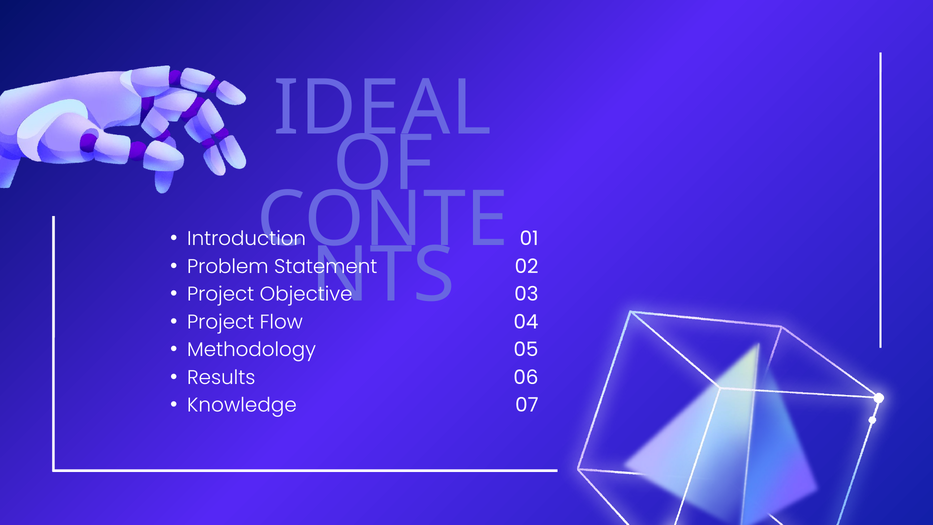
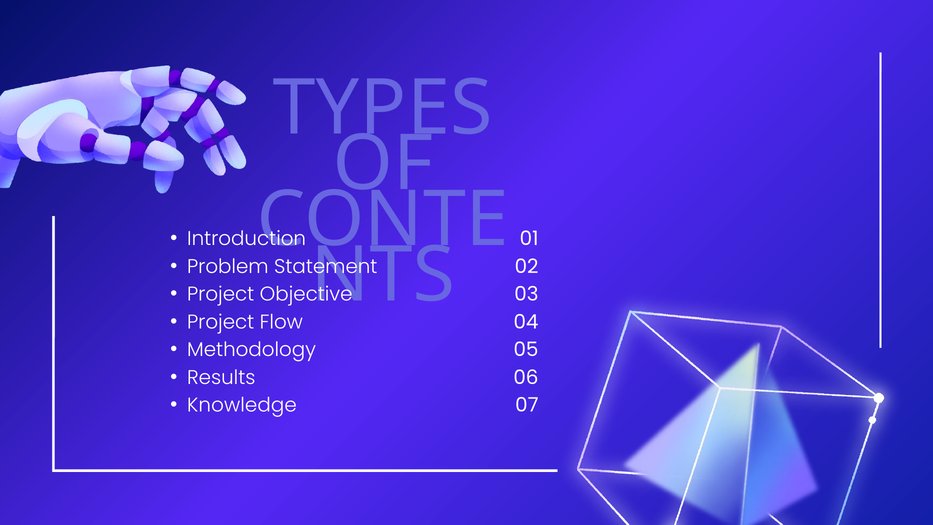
IDEAL: IDEAL -> TYPES
